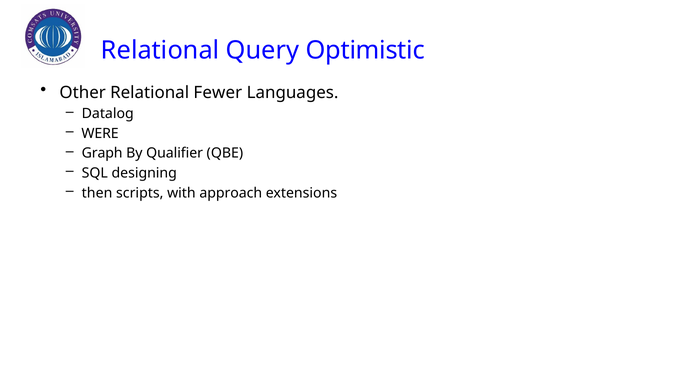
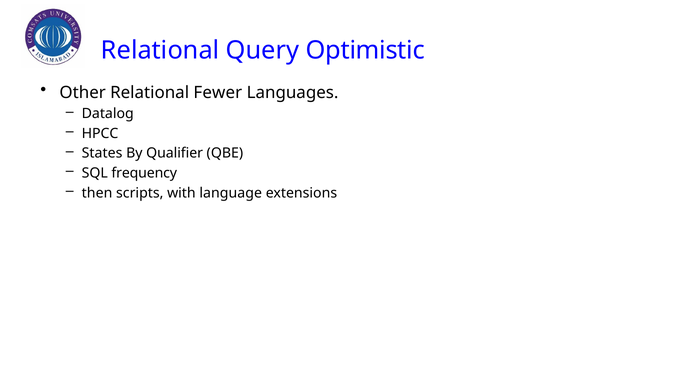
WERE: WERE -> HPCC
Graph: Graph -> States
designing: designing -> frequency
approach: approach -> language
